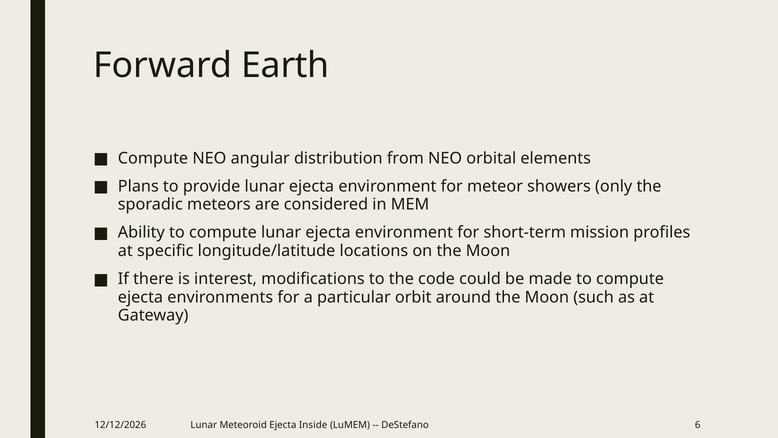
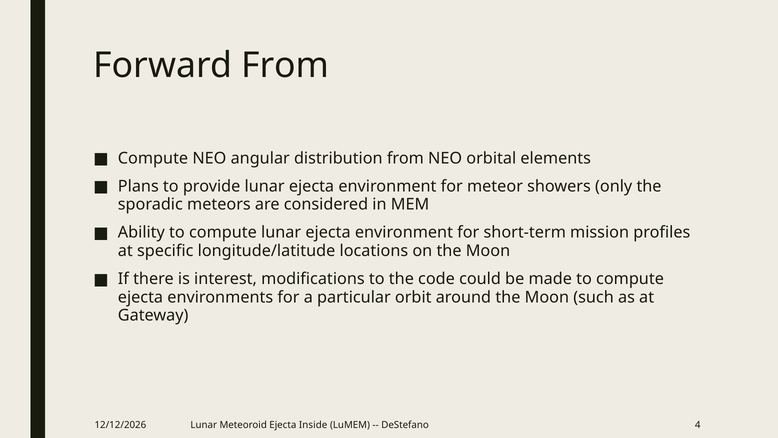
Forward Earth: Earth -> From
6: 6 -> 4
